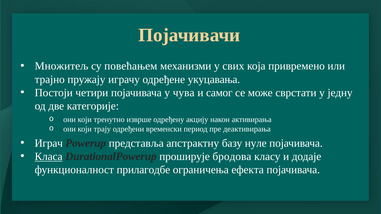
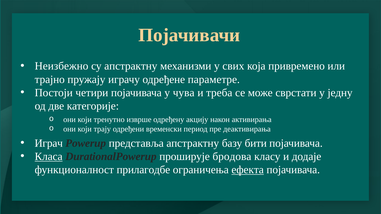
Множитељ: Множитељ -> Неизбежно
су повећањем: повећањем -> апстрактну
укуцавања: укуцавања -> параметре
самог: самог -> треба
нуле: нуле -> бити
ефекта underline: none -> present
